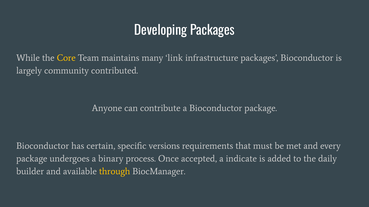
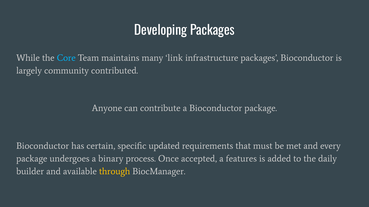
Core colour: yellow -> light blue
versions: versions -> updated
indicate: indicate -> features
